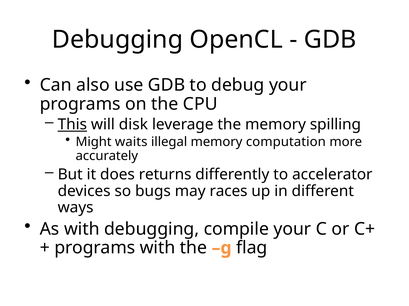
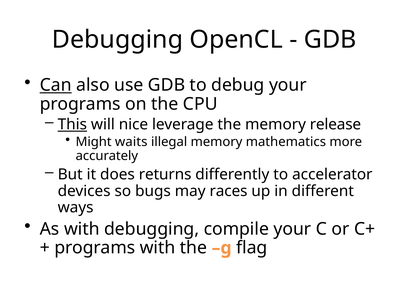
Can underline: none -> present
disk: disk -> nice
spilling: spilling -> release
computation: computation -> mathematics
